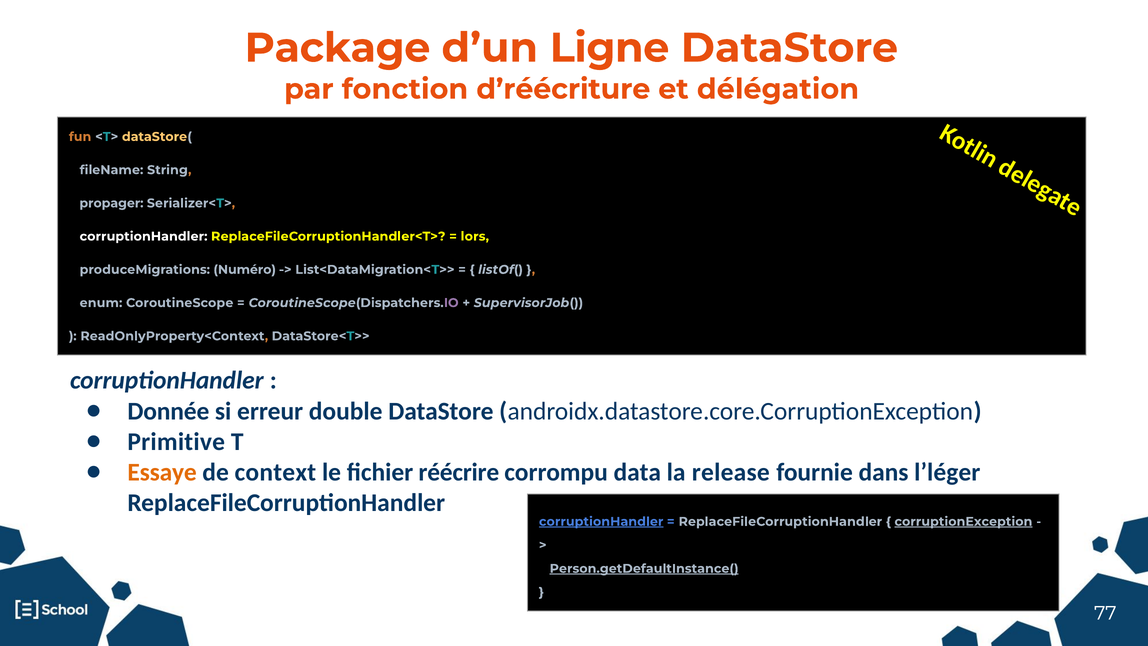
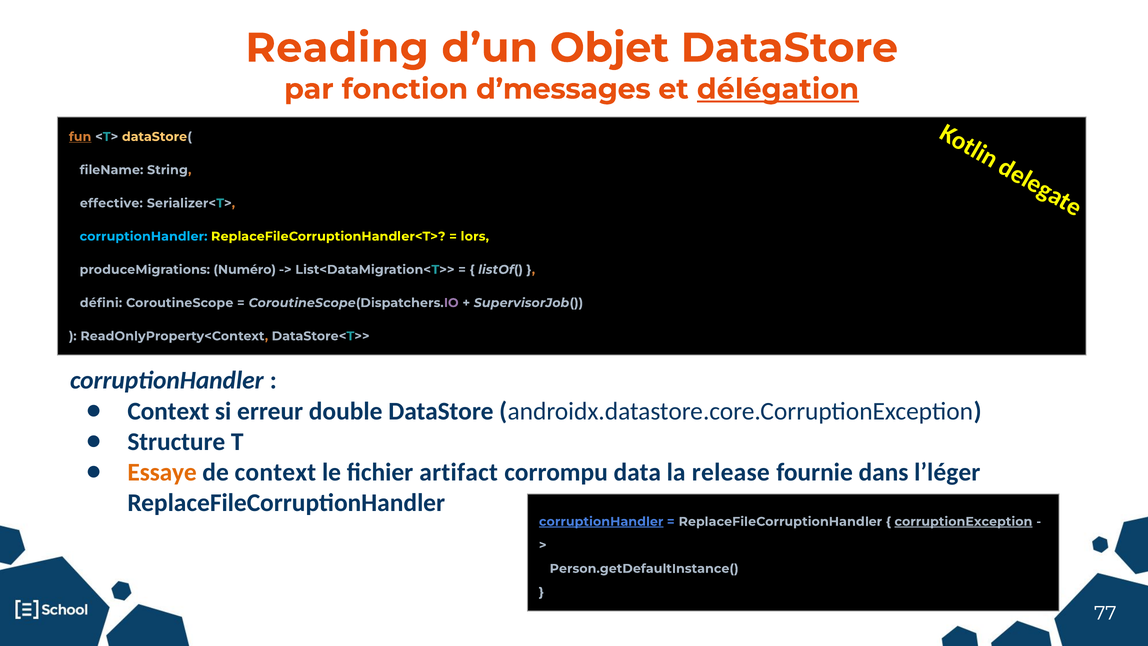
Package: Package -> Reading
Ligne: Ligne -> Objet
d’réécriture: d’réécriture -> d’messages
délégation underline: none -> present
fun underline: none -> present
propager: propager -> effective
corruptionHandler at (144, 236) colour: white -> light blue
enum: enum -> défini
Donnée at (168, 411): Donnée -> Context
Primitive: Primitive -> Structure
réécrire: réécrire -> artifact
Person.getDefaultInstance( underline: present -> none
